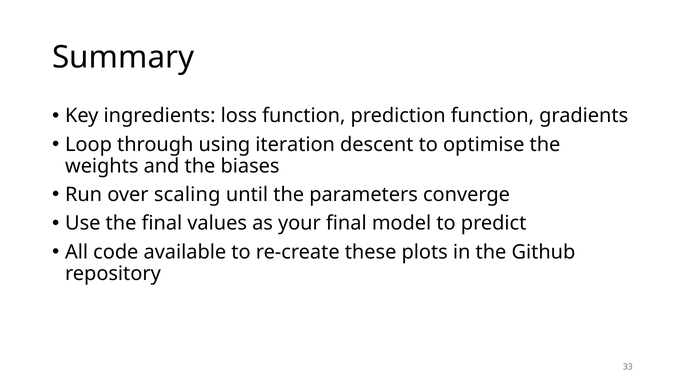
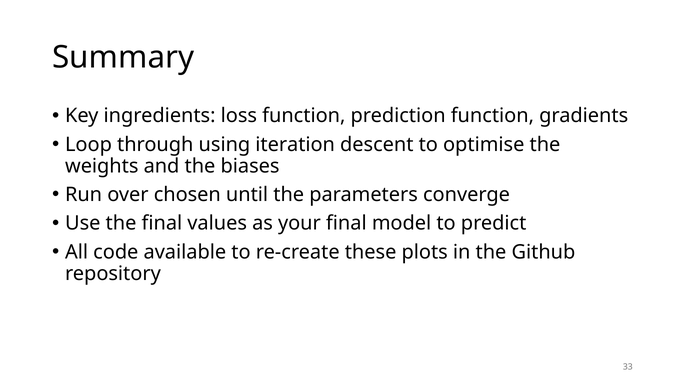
scaling: scaling -> chosen
